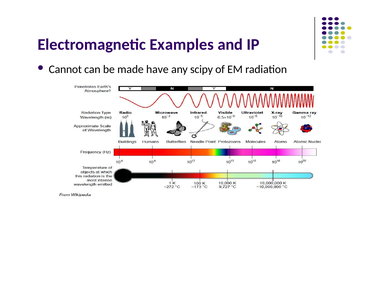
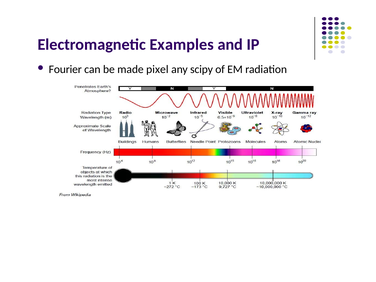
Cannot: Cannot -> Fourier
have: have -> pixel
